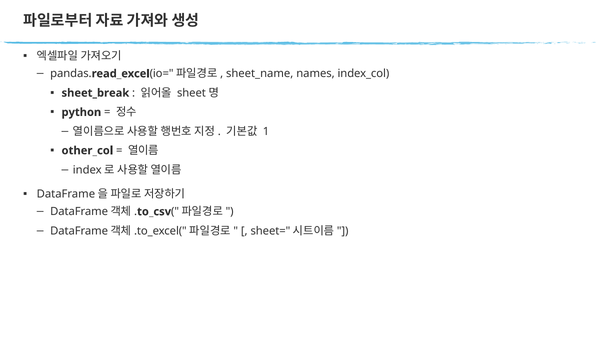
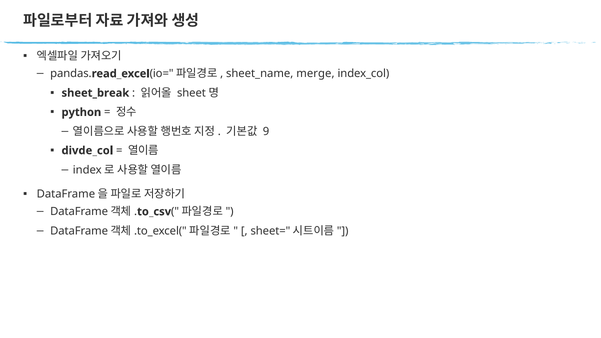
names: names -> merge
1: 1 -> 9
other_col: other_col -> divde_col
